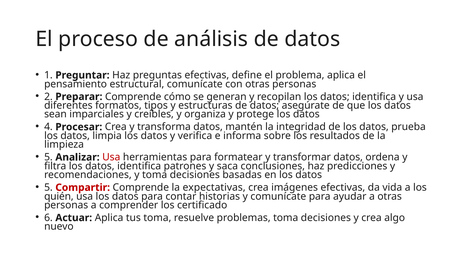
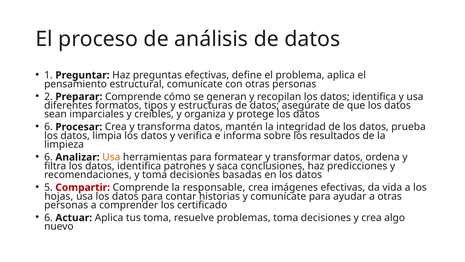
4 at (48, 127): 4 -> 6
5 at (48, 157): 5 -> 6
Usa at (111, 157) colour: red -> orange
expectativas: expectativas -> responsable
quién: quién -> hojas
